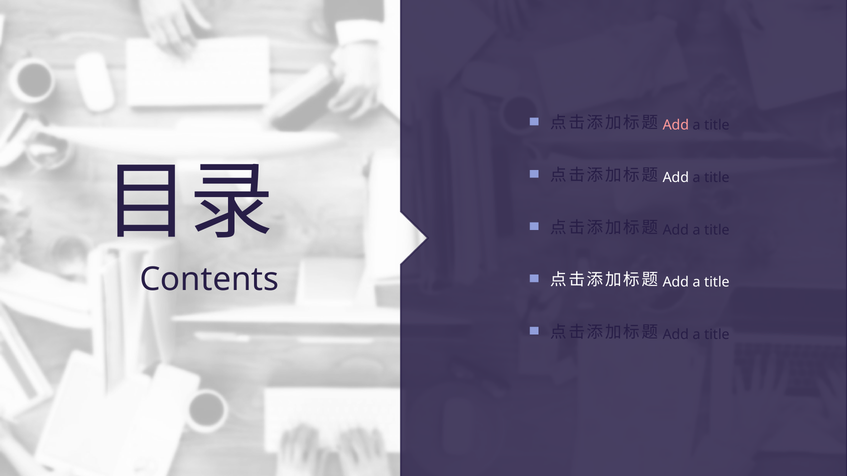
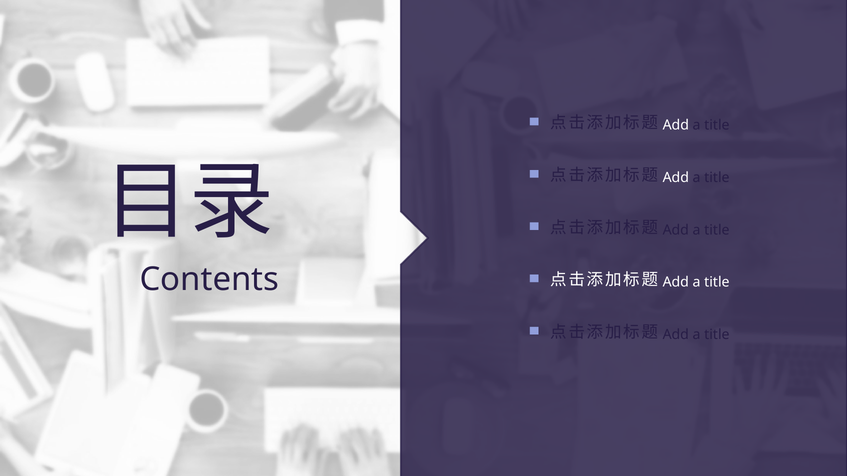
Add at (676, 125) colour: pink -> white
